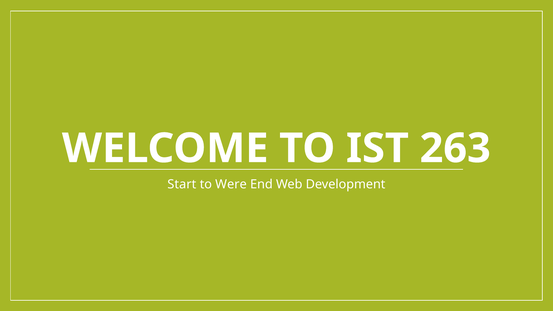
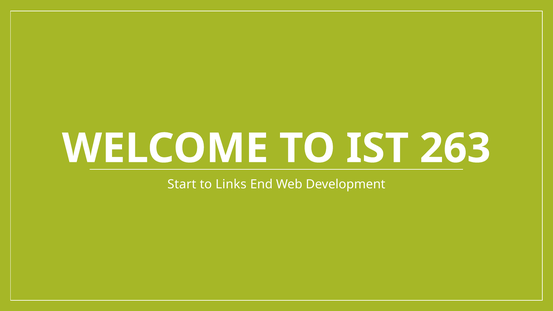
Were: Were -> Links
